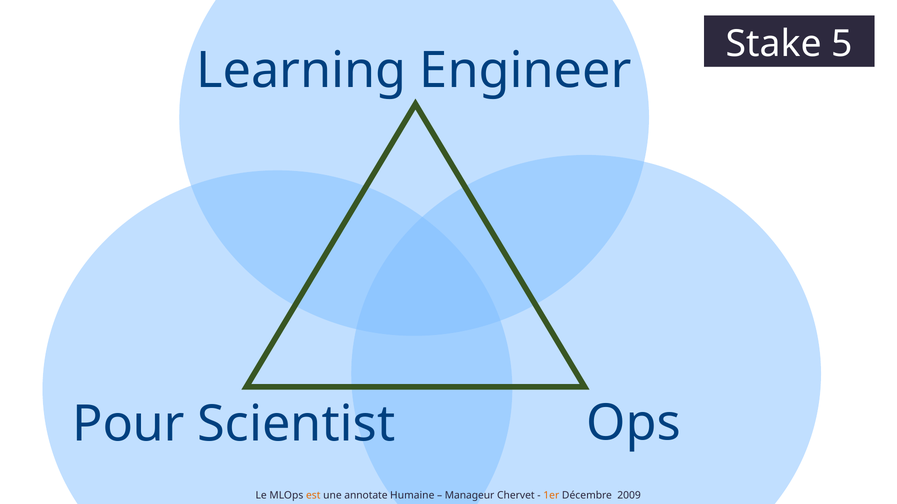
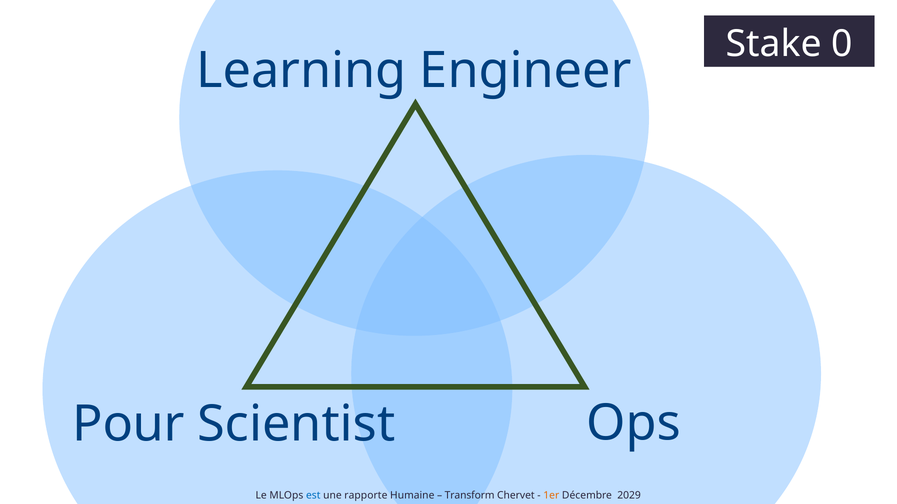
5: 5 -> 0
est colour: orange -> blue
annotate: annotate -> rapporte
Manageur: Manageur -> Transform
2009: 2009 -> 2029
